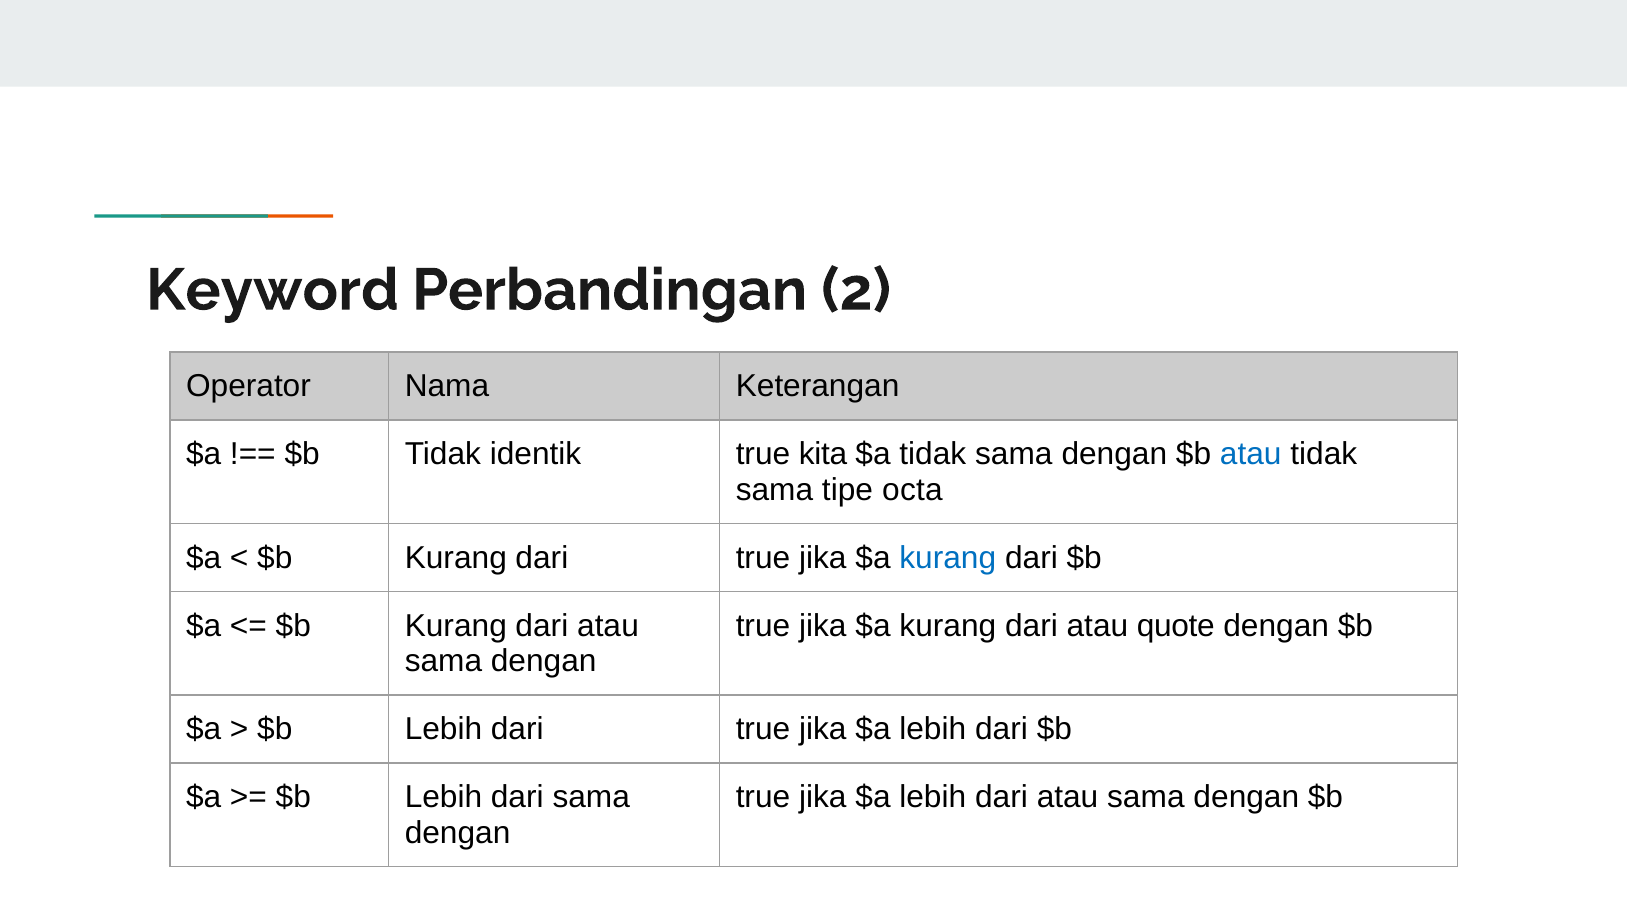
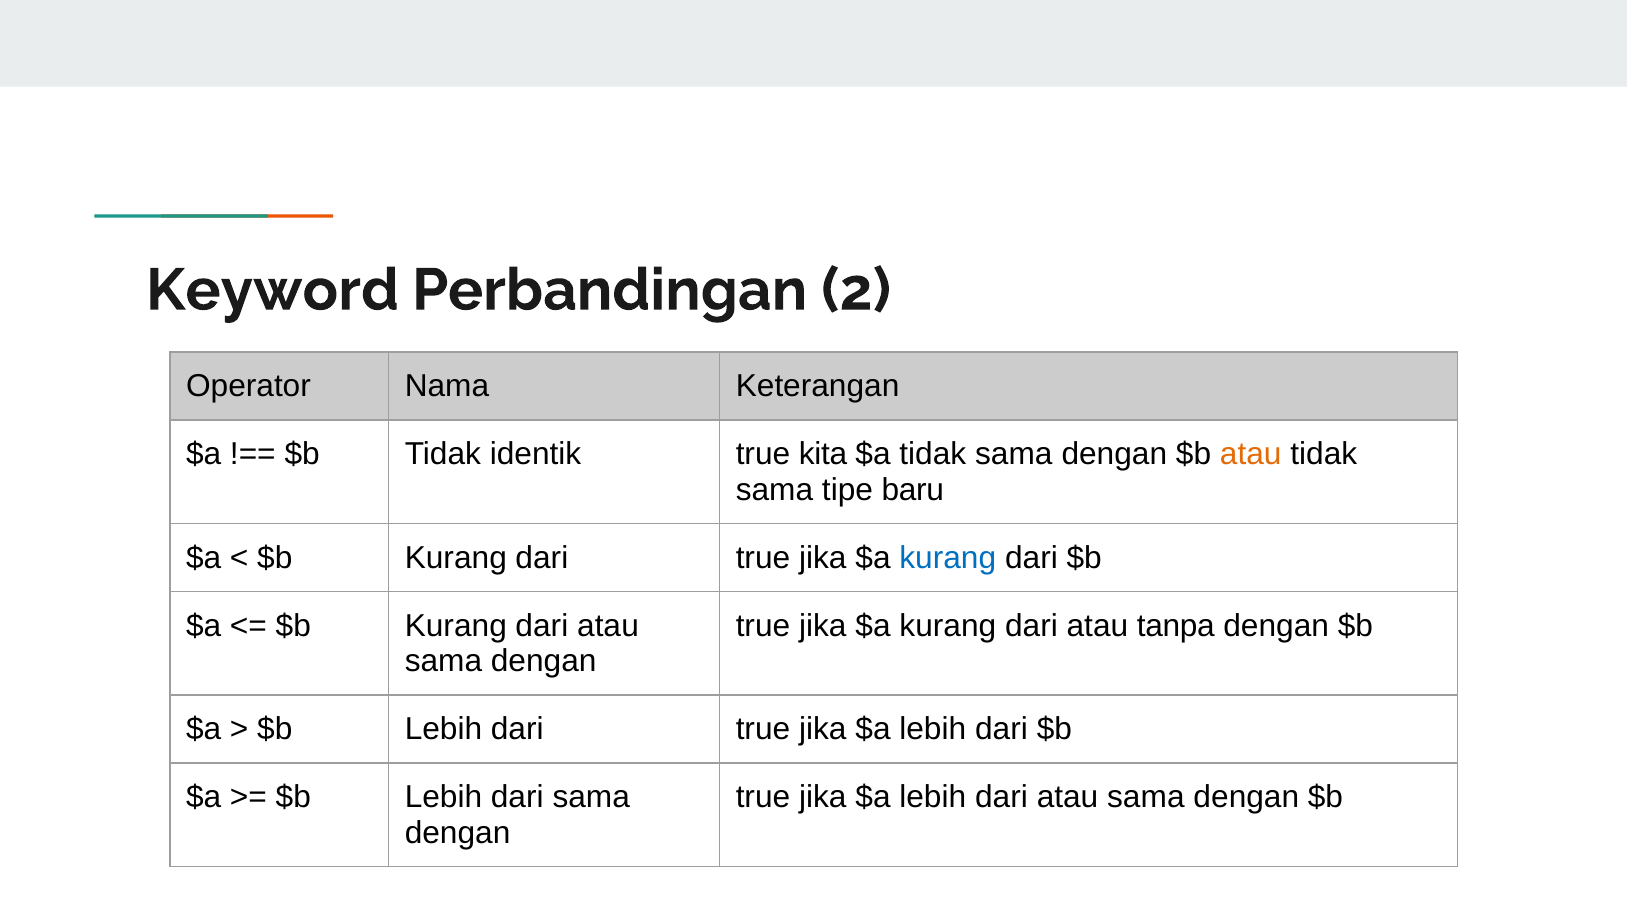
atau at (1251, 454) colour: blue -> orange
octa: octa -> baru
quote: quote -> tanpa
